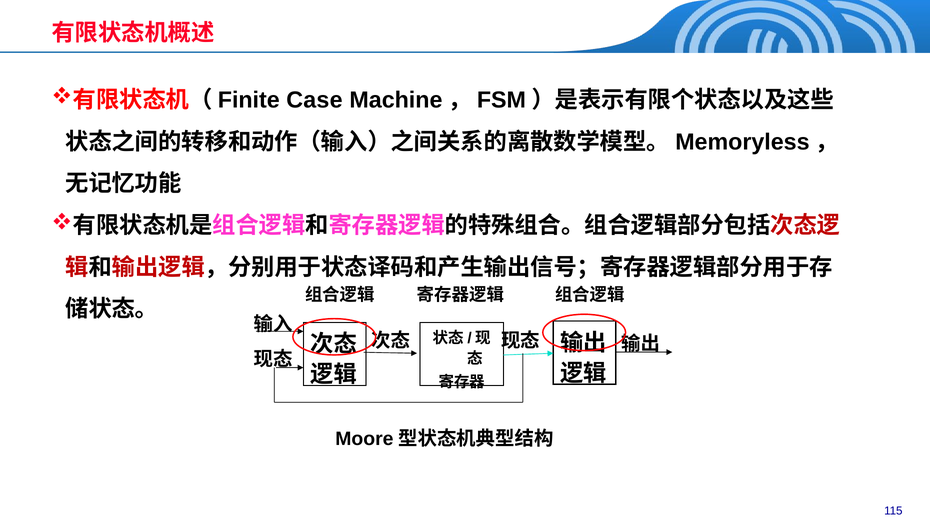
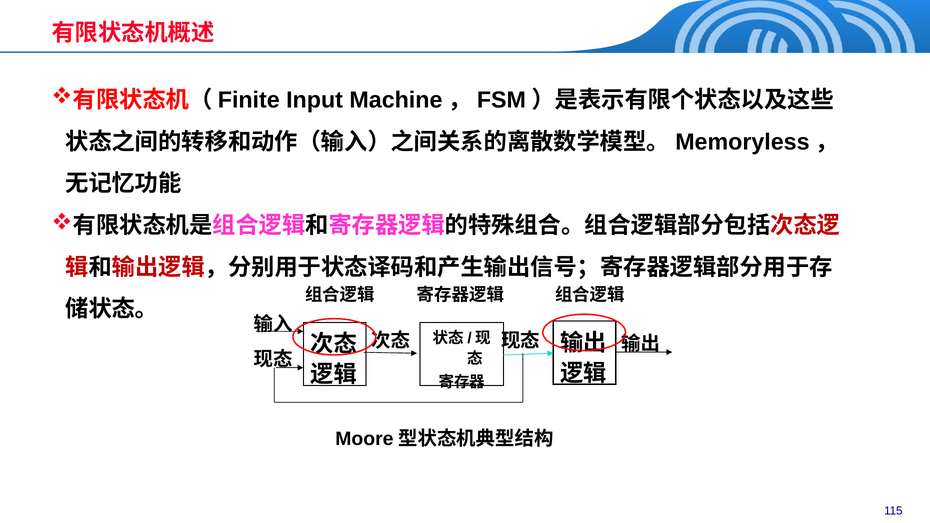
Case: Case -> Input
